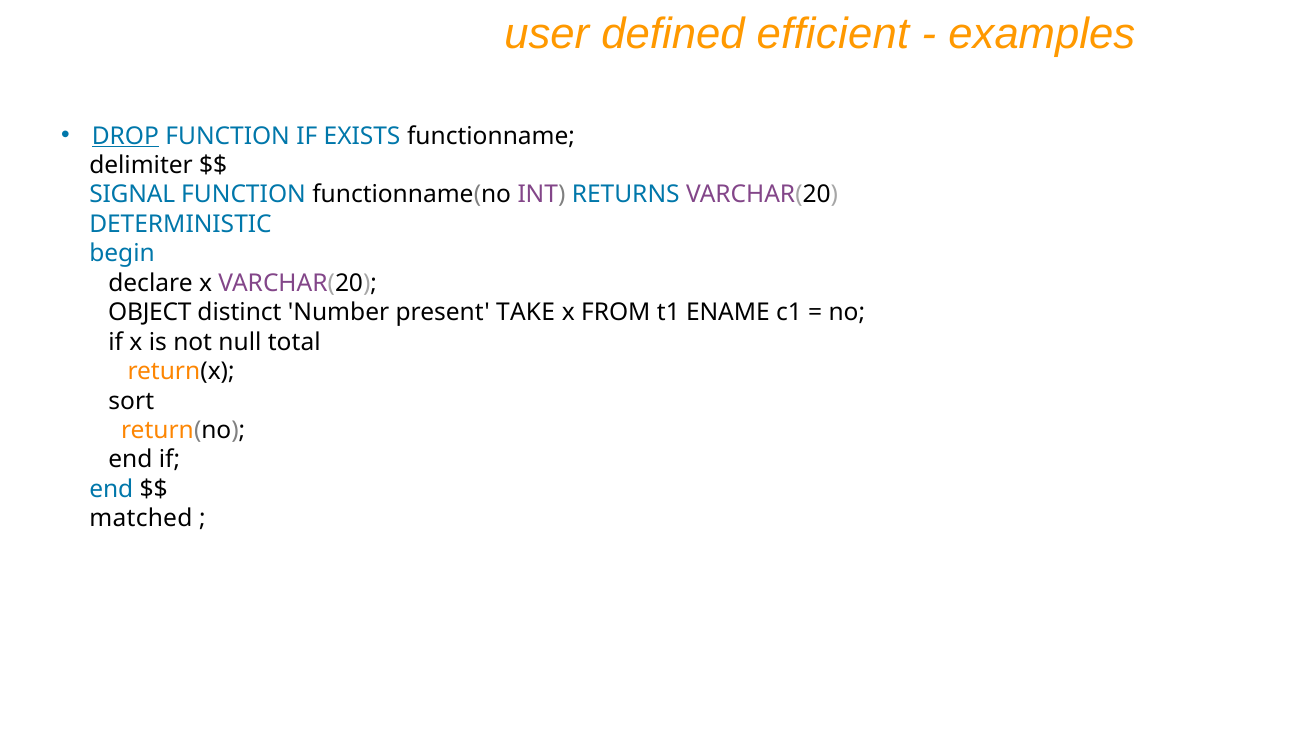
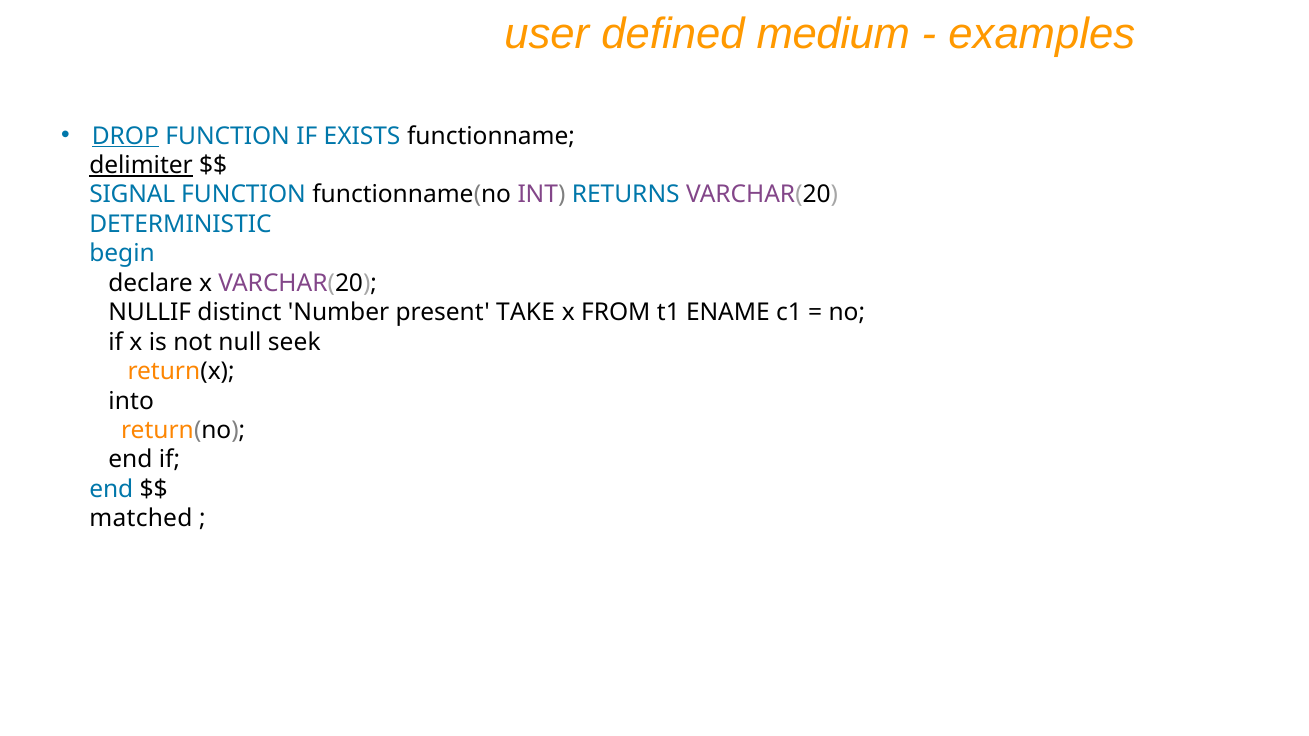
efficient: efficient -> medium
delimiter underline: none -> present
OBJECT: OBJECT -> NULLIF
total: total -> seek
sort: sort -> into
